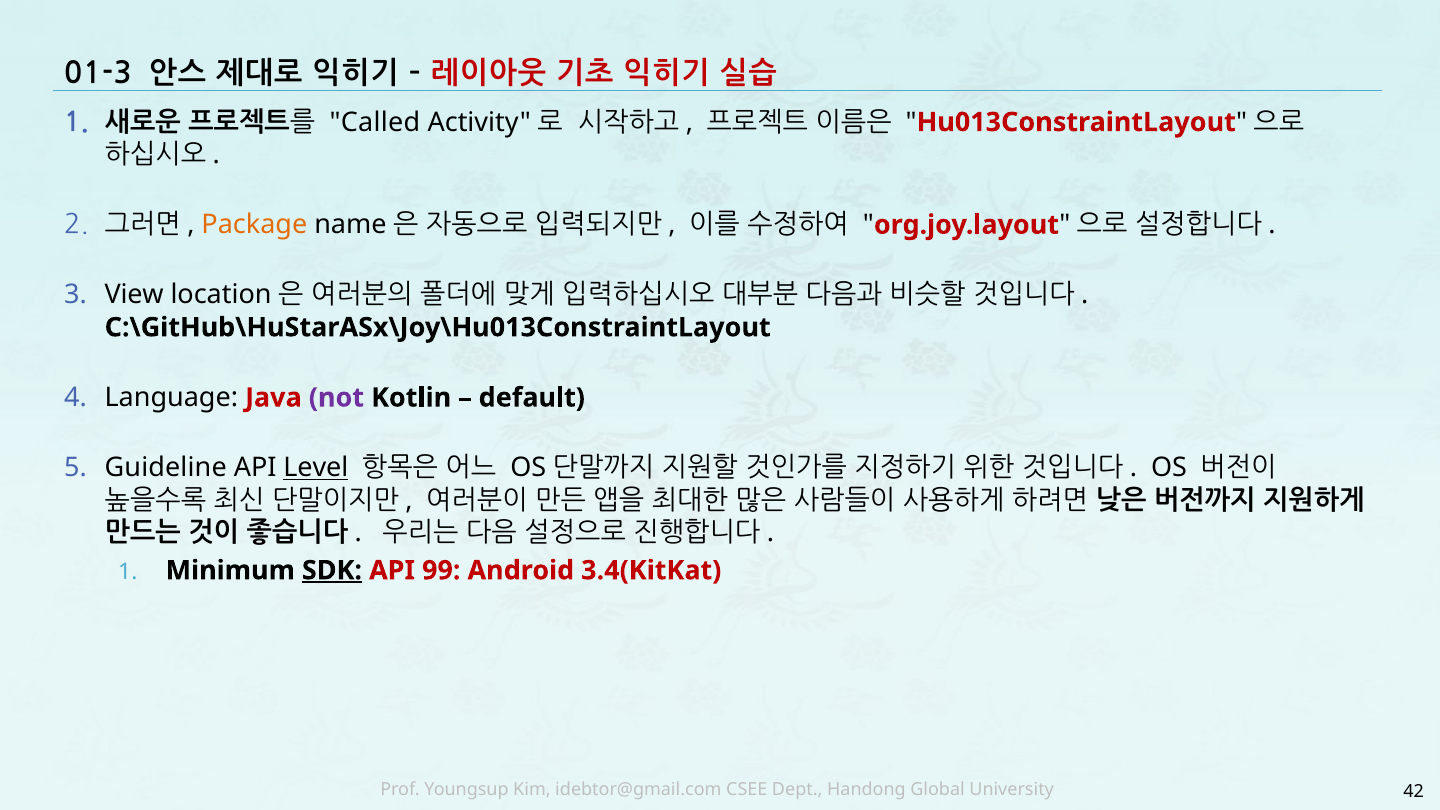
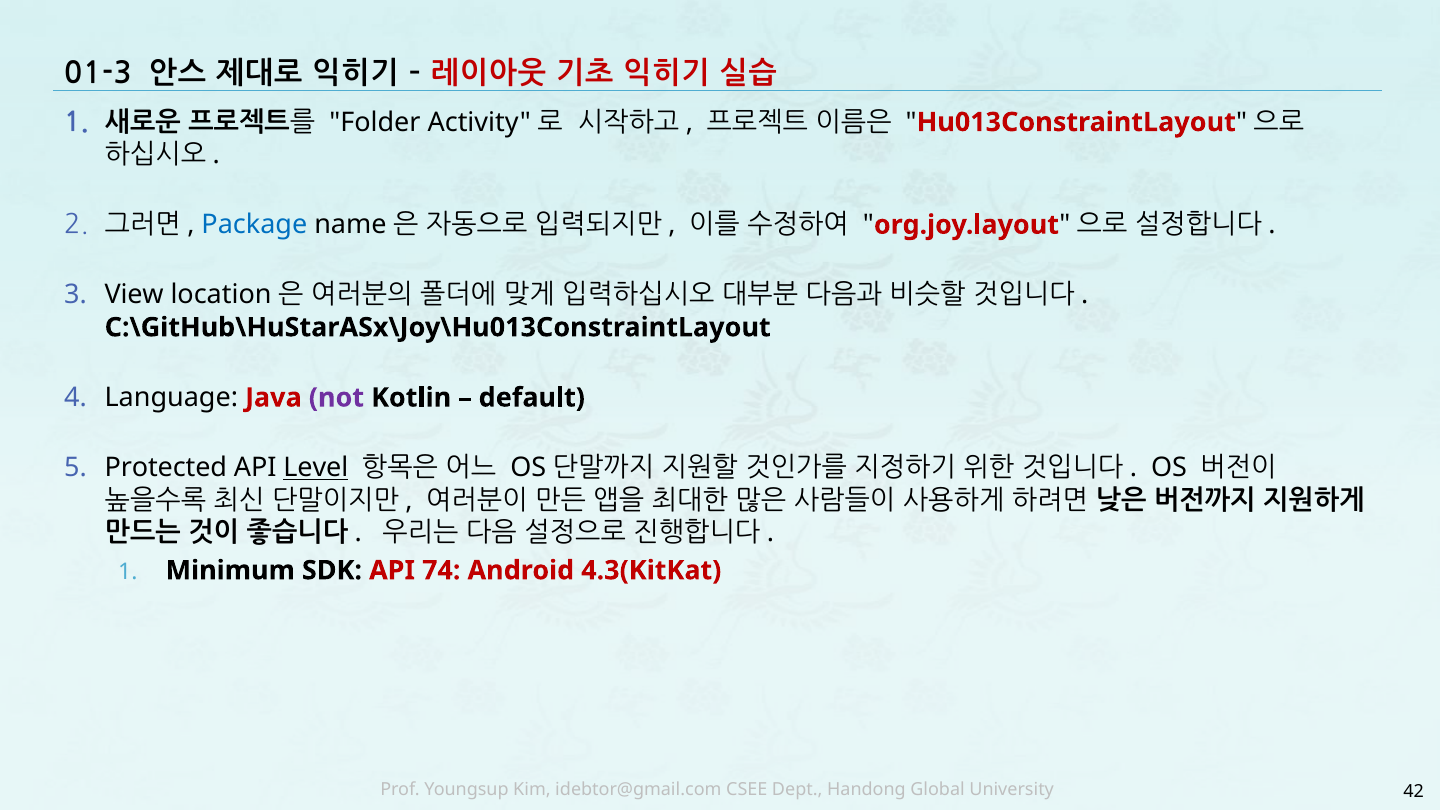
Called: Called -> Folder
Package colour: orange -> blue
Guideline: Guideline -> Protected
SDK underline: present -> none
99: 99 -> 74
3.4(KitKat: 3.4(KitKat -> 4.3(KitKat
